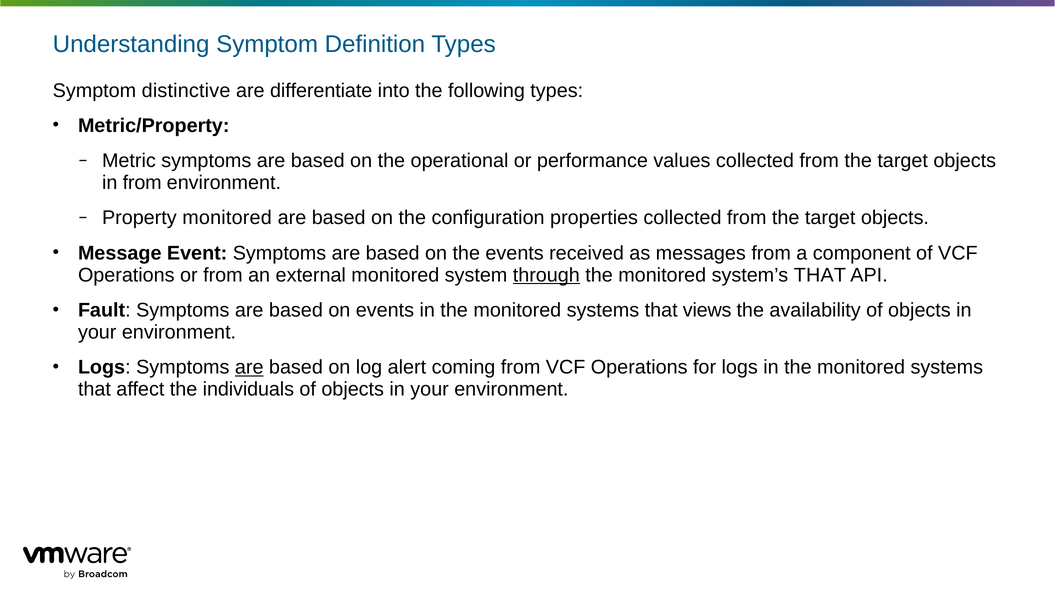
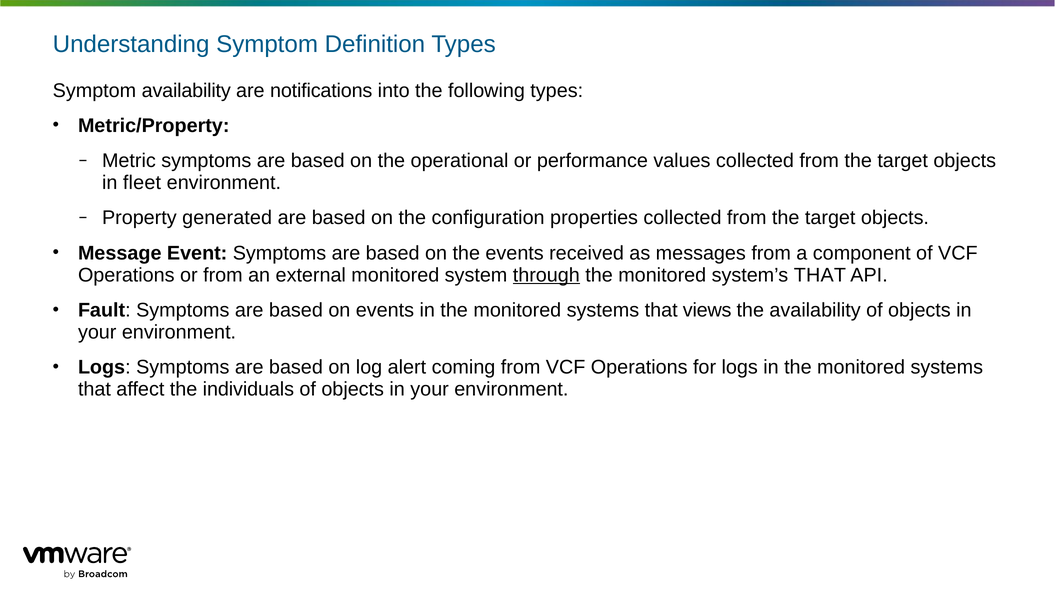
Symptom distinctive: distinctive -> availability
differentiate: differentiate -> notifications
in from: from -> fleet
Property monitored: monitored -> generated
are at (249, 368) underline: present -> none
